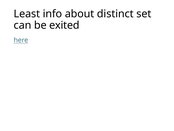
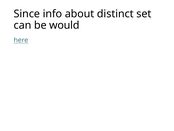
Least: Least -> Since
exited: exited -> would
